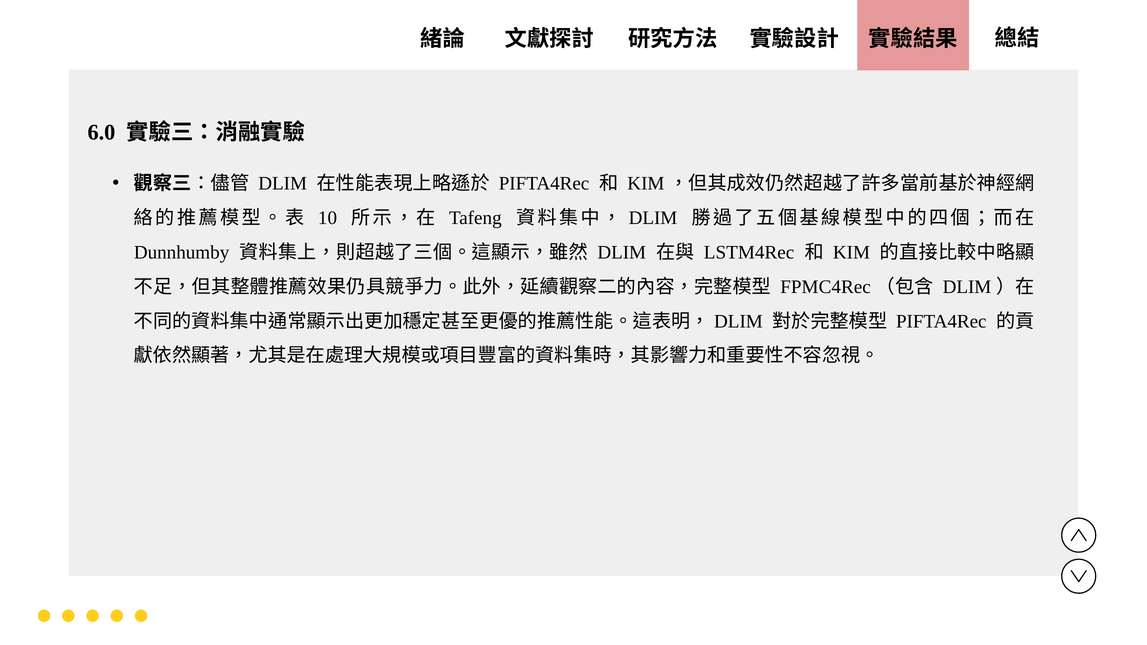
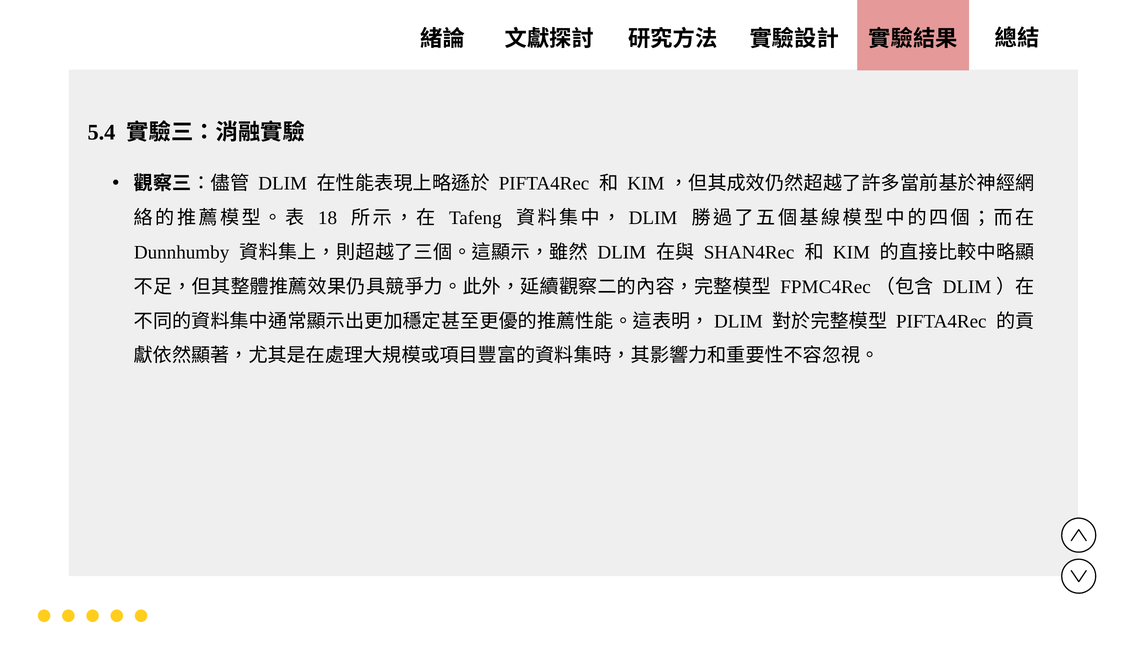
6.0: 6.0 -> 5.4
10: 10 -> 18
LSTM4Rec: LSTM4Rec -> SHAN4Rec
